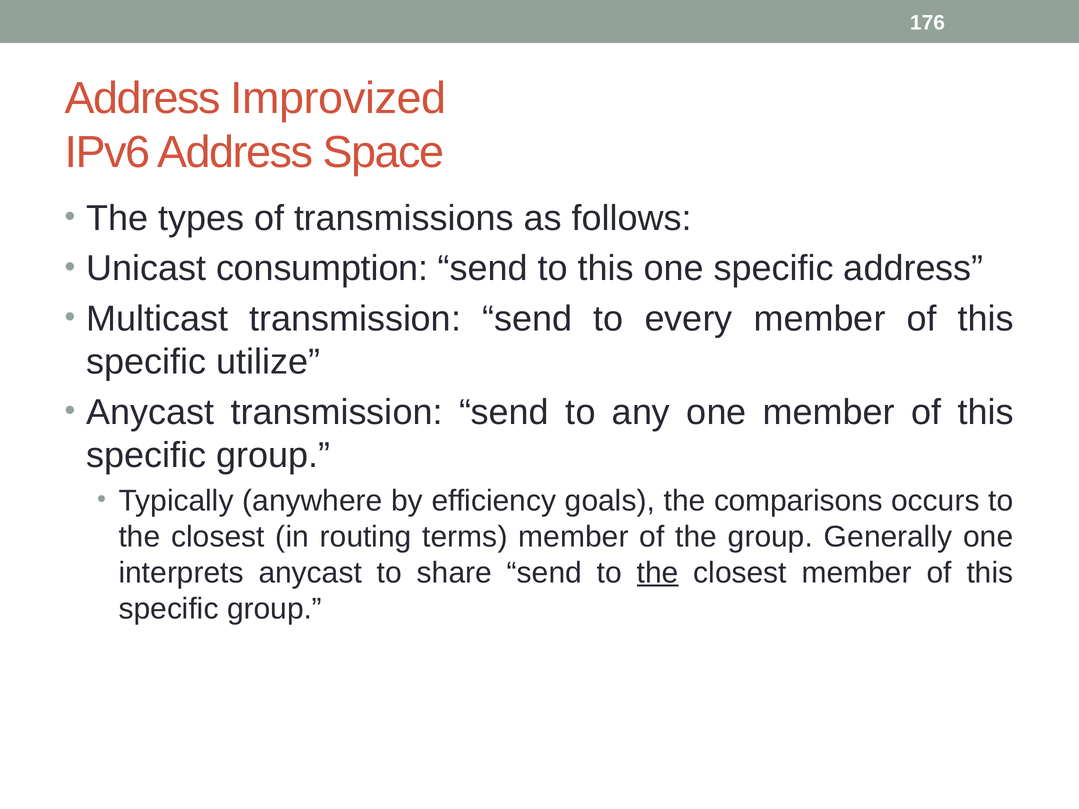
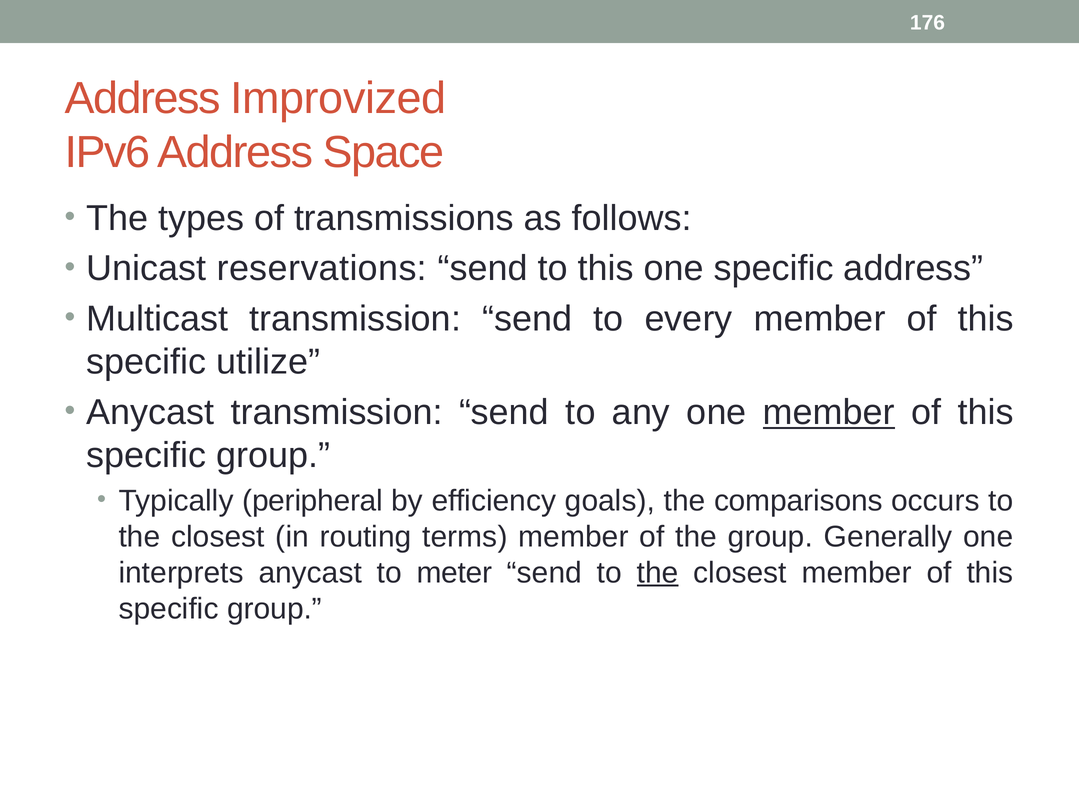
consumption: consumption -> reservations
member at (829, 413) underline: none -> present
anywhere: anywhere -> peripheral
share: share -> meter
